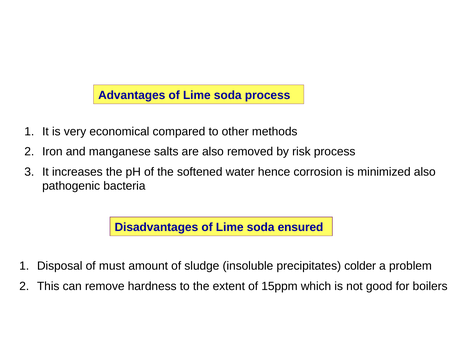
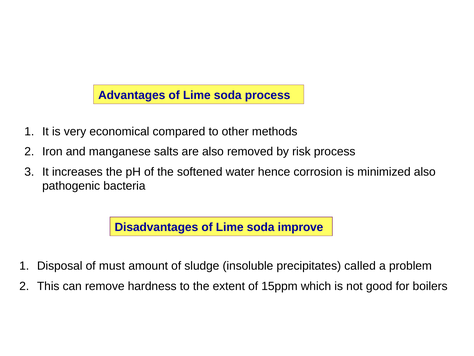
ensured: ensured -> improve
colder: colder -> called
